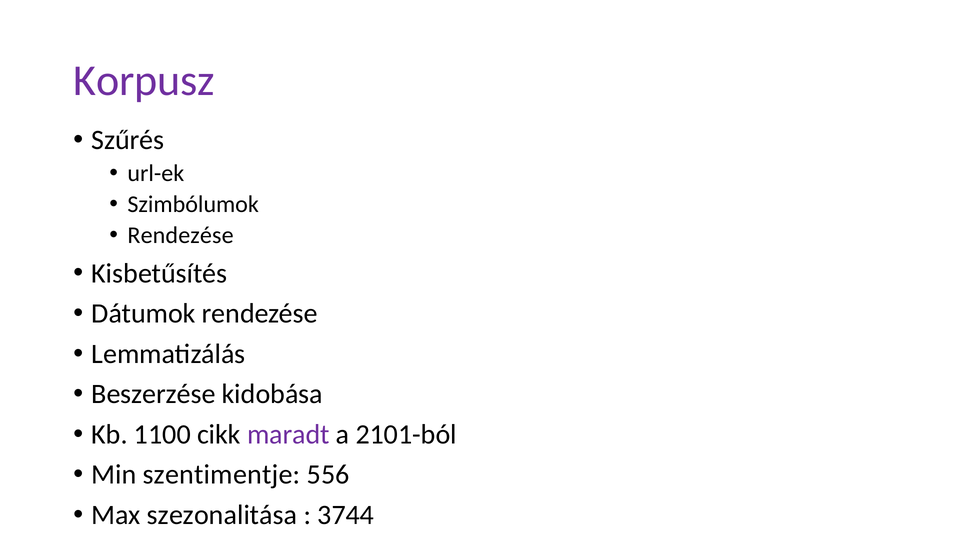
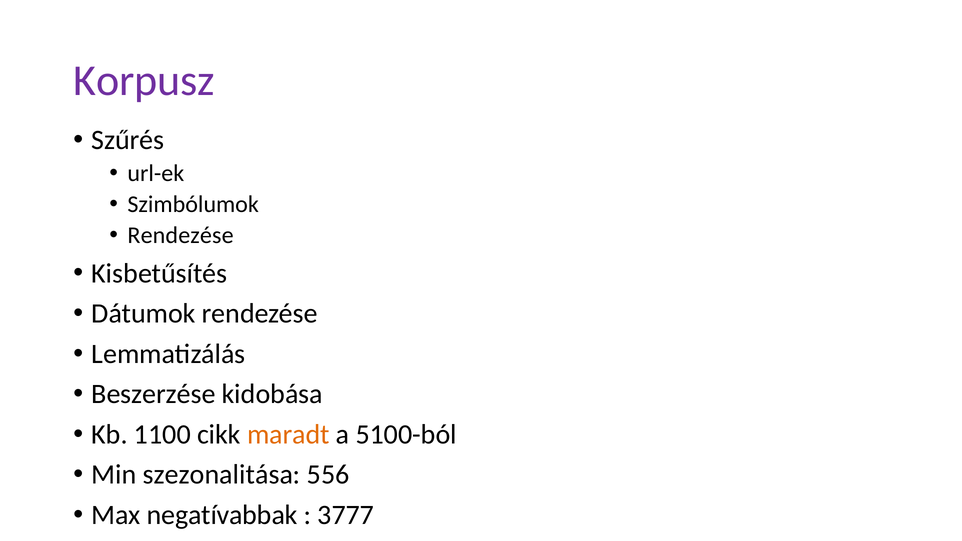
maradt colour: purple -> orange
2101-ból: 2101-ból -> 5100-ból
szentimentje: szentimentje -> szezonalitása
szezonalitása: szezonalitása -> negatívabbak
3744: 3744 -> 3777
